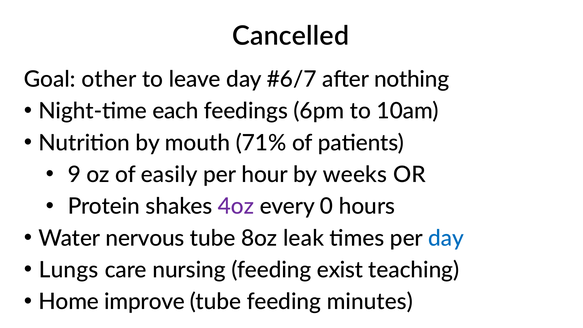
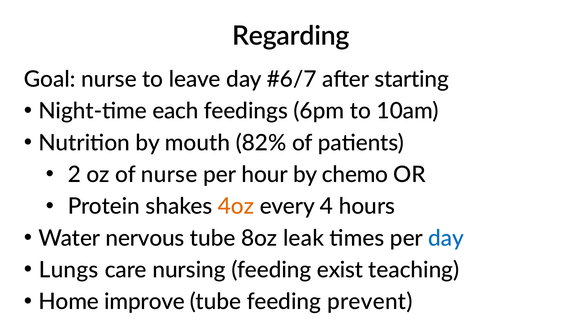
Cancelled: Cancelled -> Regarding
Goal other: other -> nurse
nothing: nothing -> starting
71%: 71% -> 82%
9: 9 -> 2
of easily: easily -> nurse
weeks: weeks -> chemo
4oz colour: purple -> orange
0: 0 -> 4
minutes: minutes -> prevent
